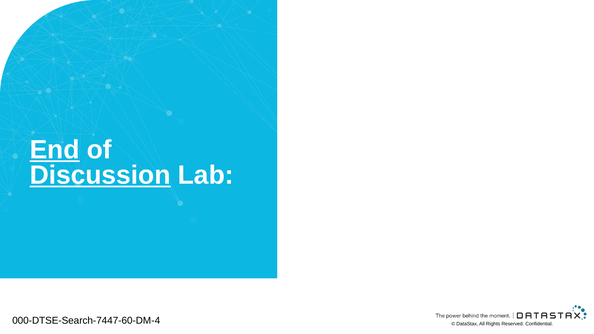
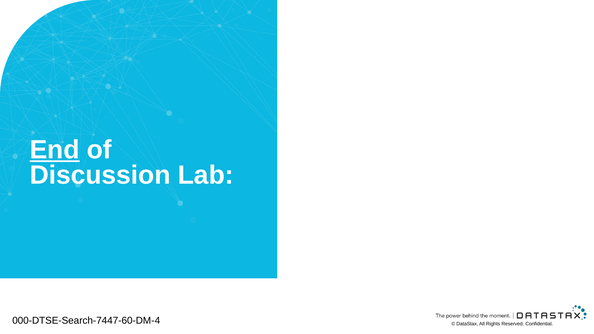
Discussion underline: present -> none
